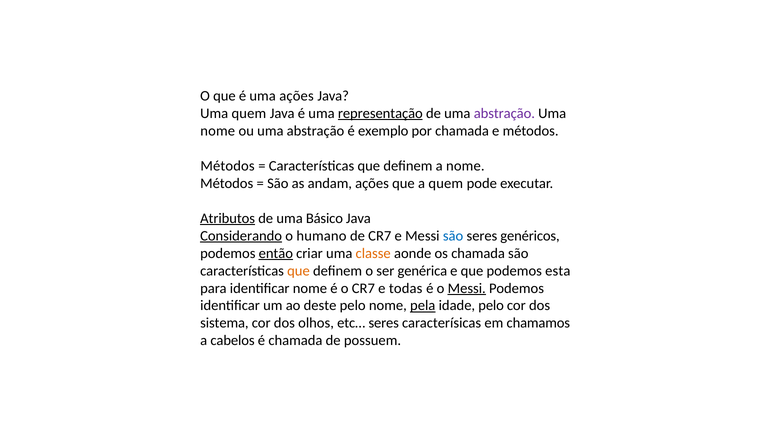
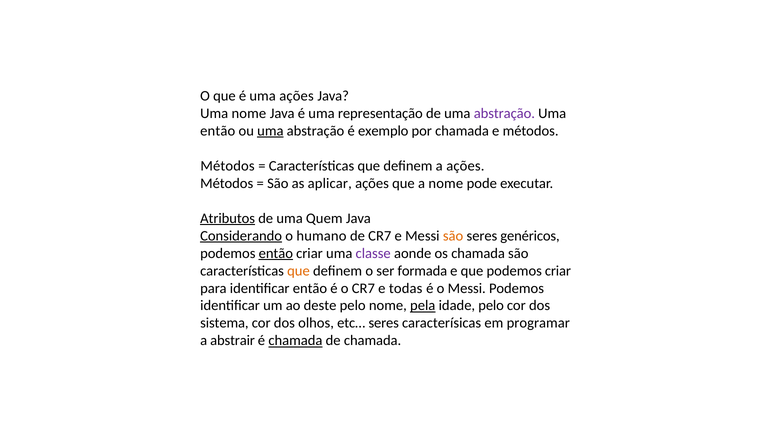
Uma quem: quem -> nome
representação underline: present -> none
nome at (218, 131): nome -> então
uma at (270, 131) underline: none -> present
a nome: nome -> ações
andam: andam -> aplicar
a quem: quem -> nome
Básico: Básico -> Quem
são at (453, 236) colour: blue -> orange
classe colour: orange -> purple
genérica: genérica -> formada
podemos esta: esta -> criar
identificar nome: nome -> então
Messi at (467, 289) underline: present -> none
chamamos: chamamos -> programar
cabelos: cabelos -> abstrair
chamada at (295, 341) underline: none -> present
de possuem: possuem -> chamada
